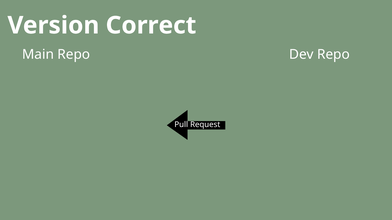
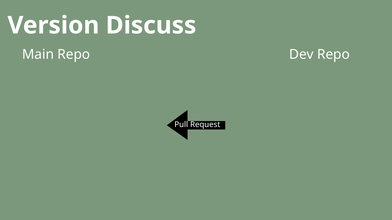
Correct: Correct -> Discuss
